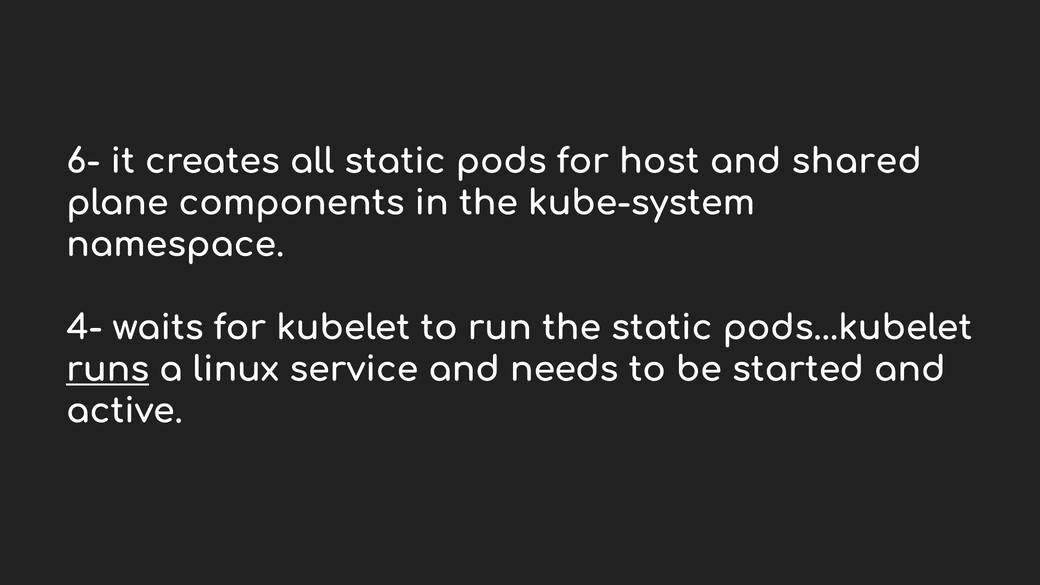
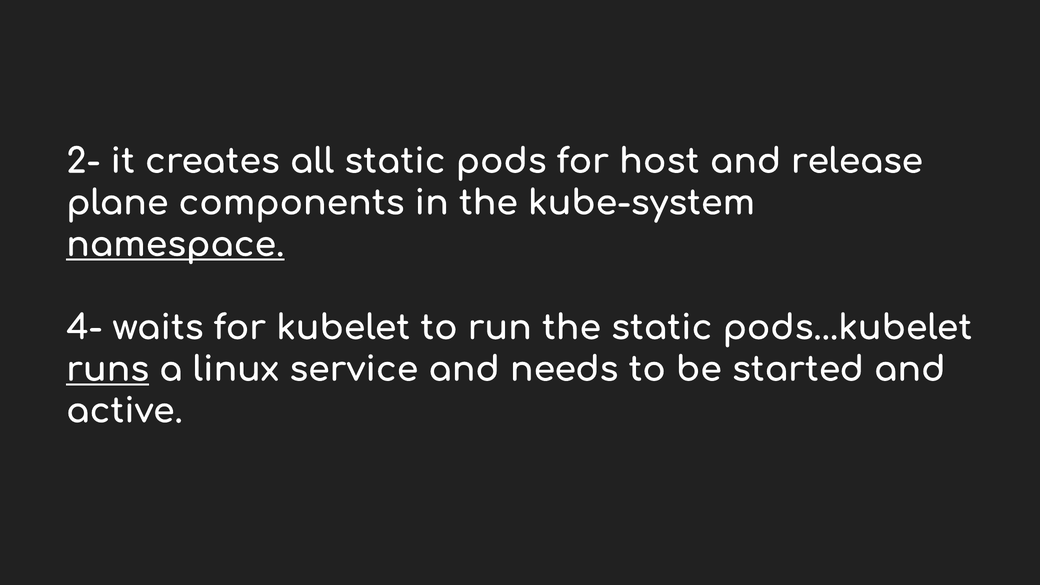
6-: 6- -> 2-
shared: shared -> release
namespace underline: none -> present
